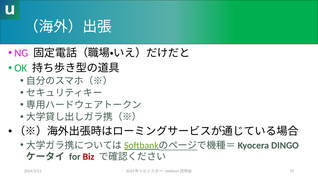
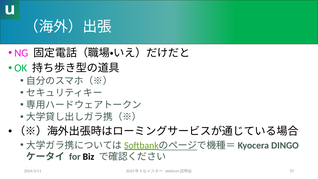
Biz colour: red -> black
